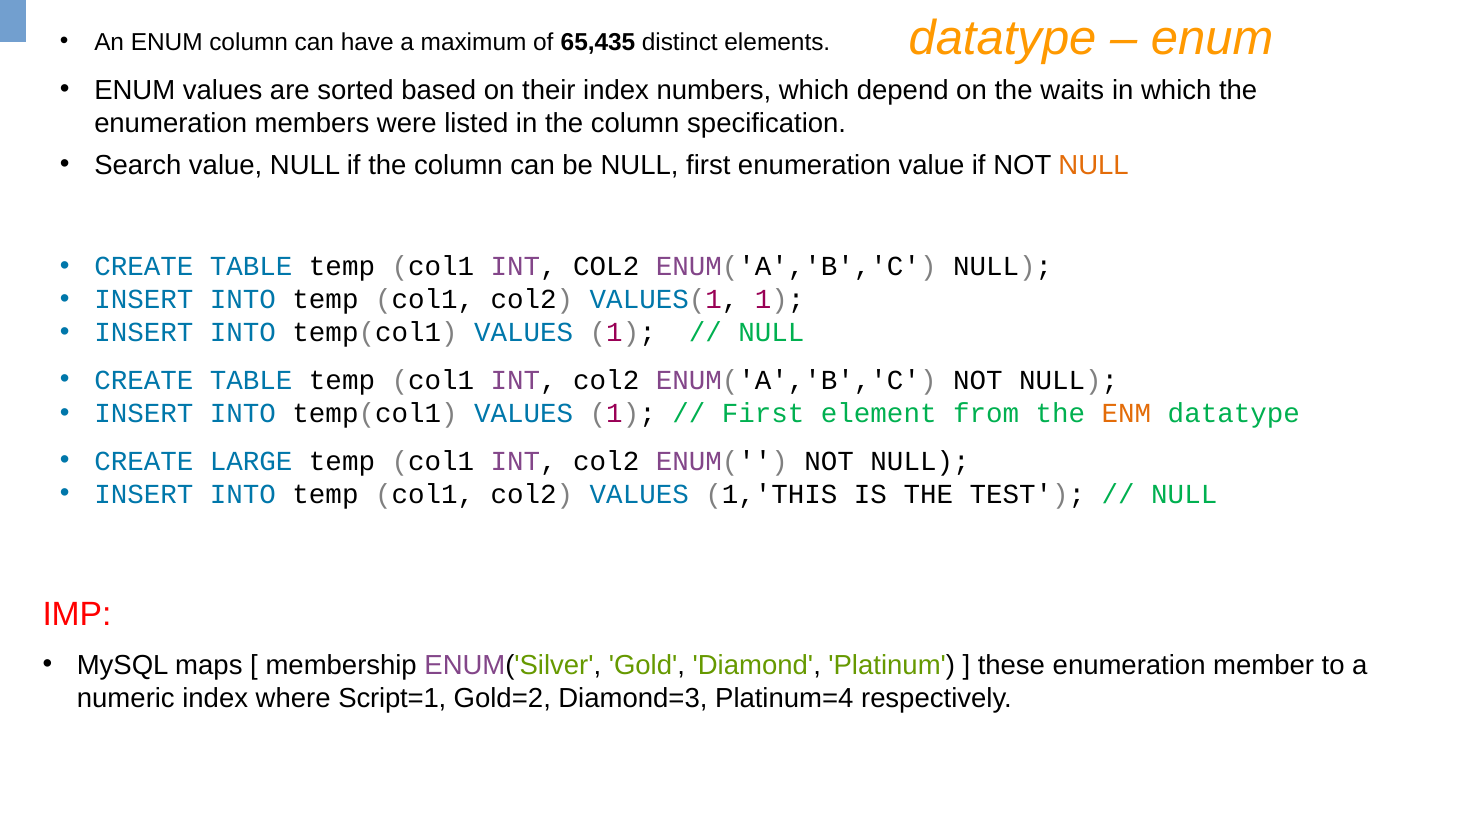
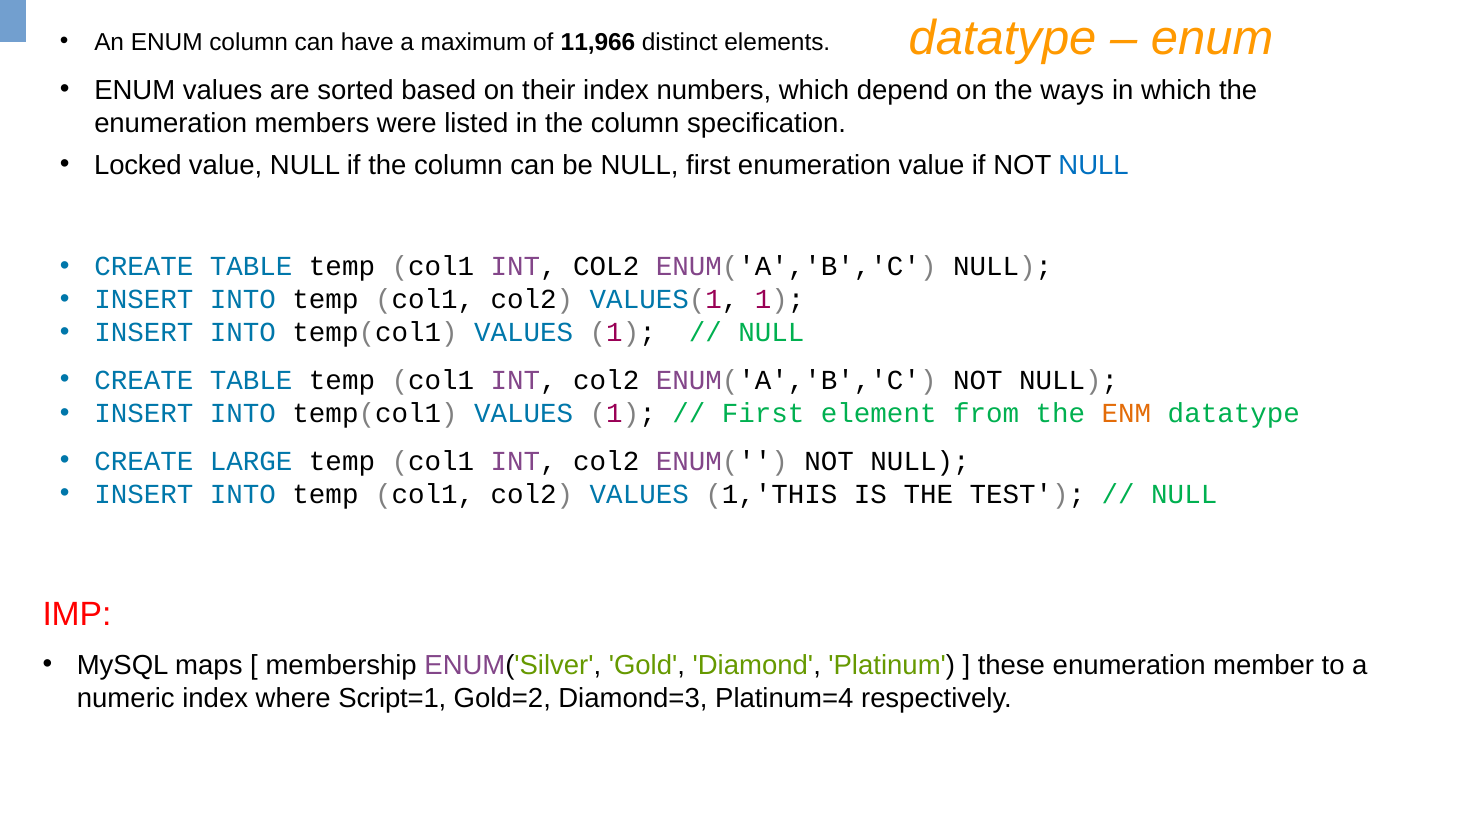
65,435: 65,435 -> 11,966
waits: waits -> ways
Search: Search -> Locked
NULL at (1094, 165) colour: orange -> blue
